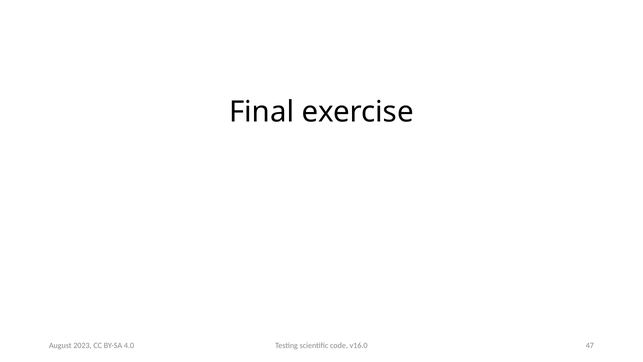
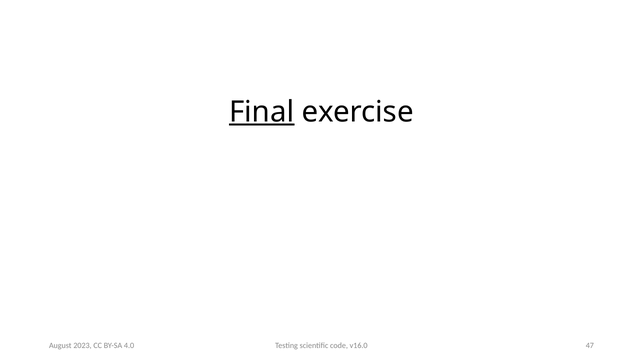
Final underline: none -> present
